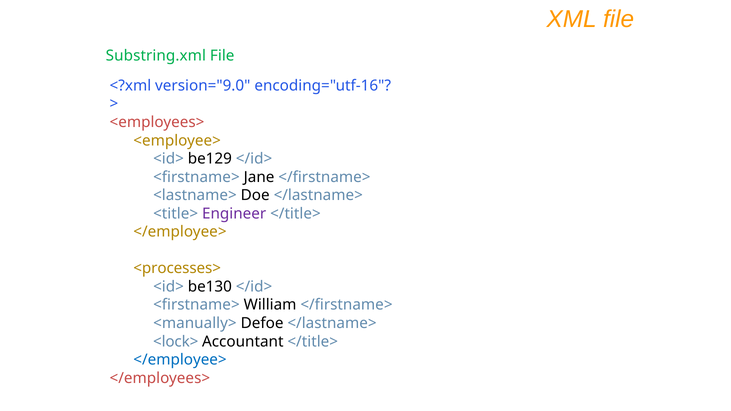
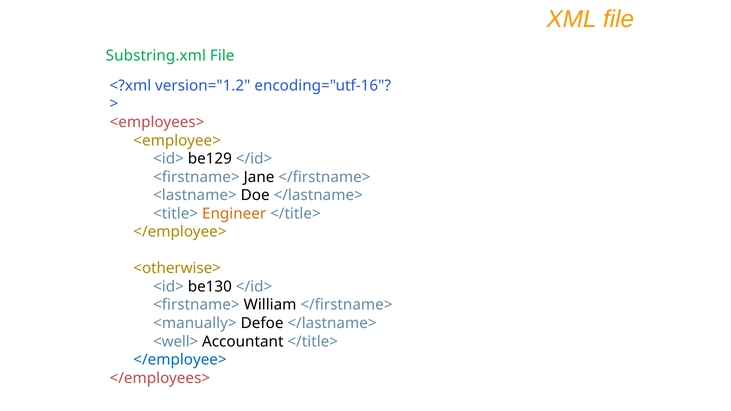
version="9.0: version="9.0 -> version="1.2
Engineer colour: purple -> orange
<processes>: <processes> -> <otherwise>
<lock>: <lock> -> <well>
